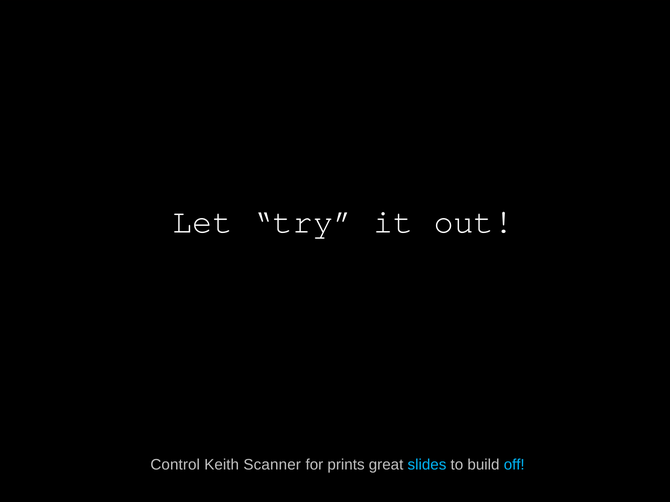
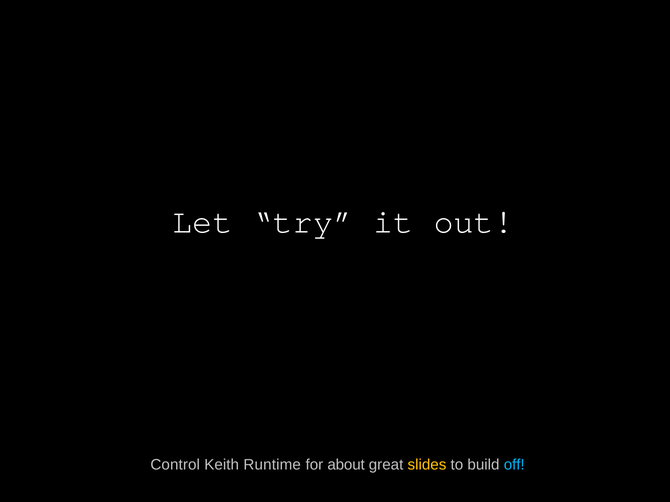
Scanner: Scanner -> Runtime
prints: prints -> about
slides colour: light blue -> yellow
